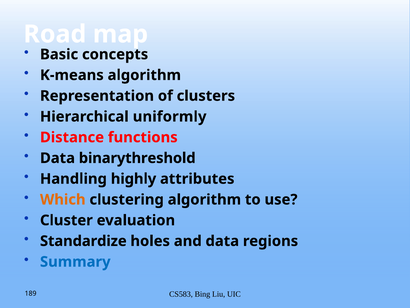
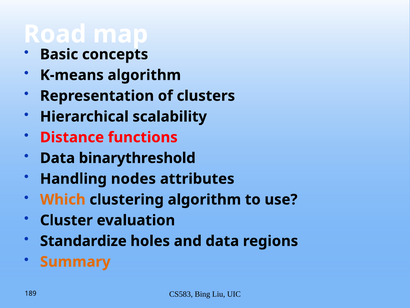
uniformly: uniformly -> scalability
highly: highly -> nodes
Summary colour: blue -> orange
